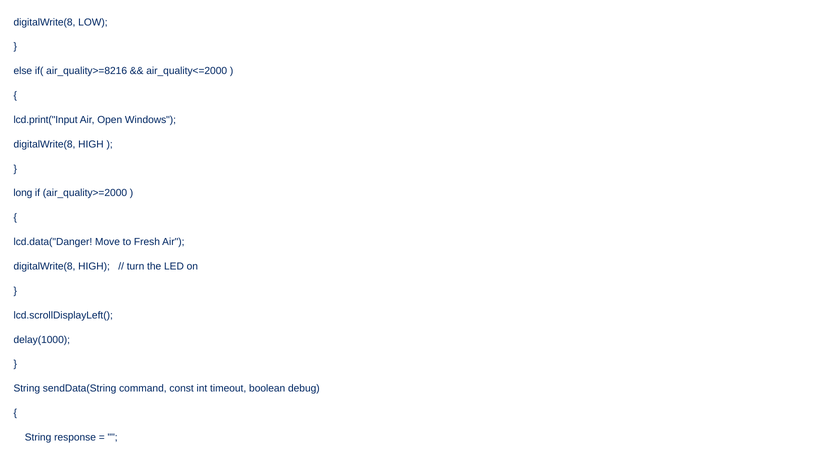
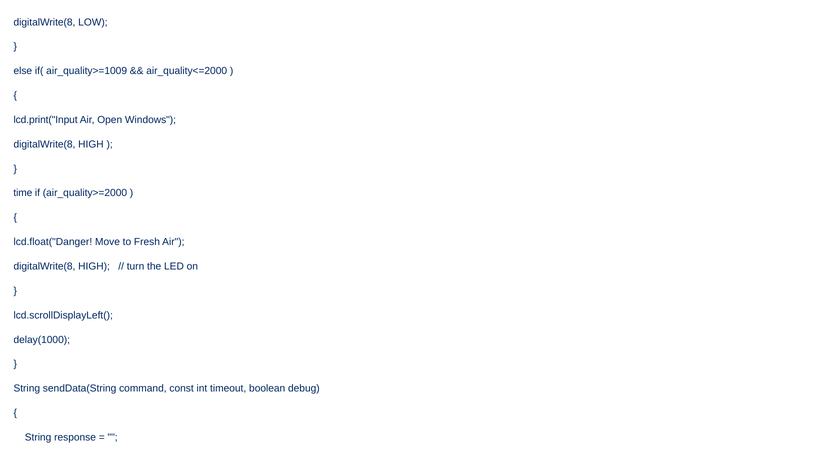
air_quality>=8216: air_quality>=8216 -> air_quality>=1009
long: long -> time
lcd.data("Danger: lcd.data("Danger -> lcd.float("Danger
